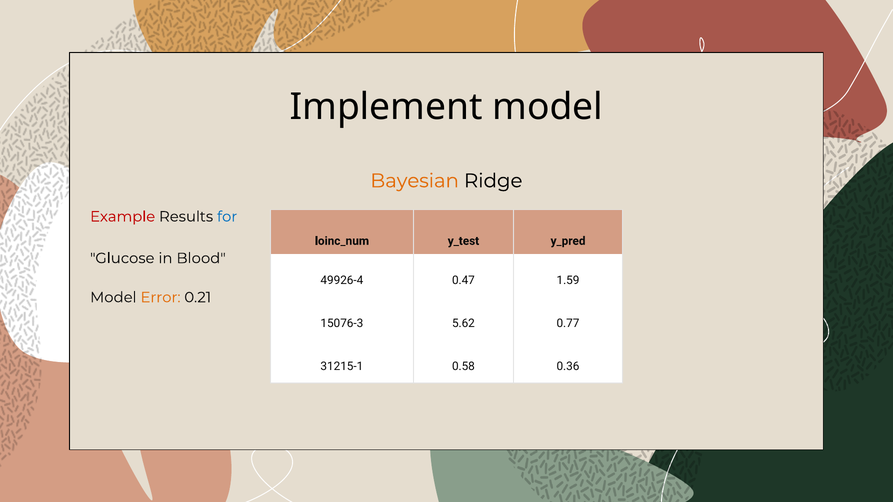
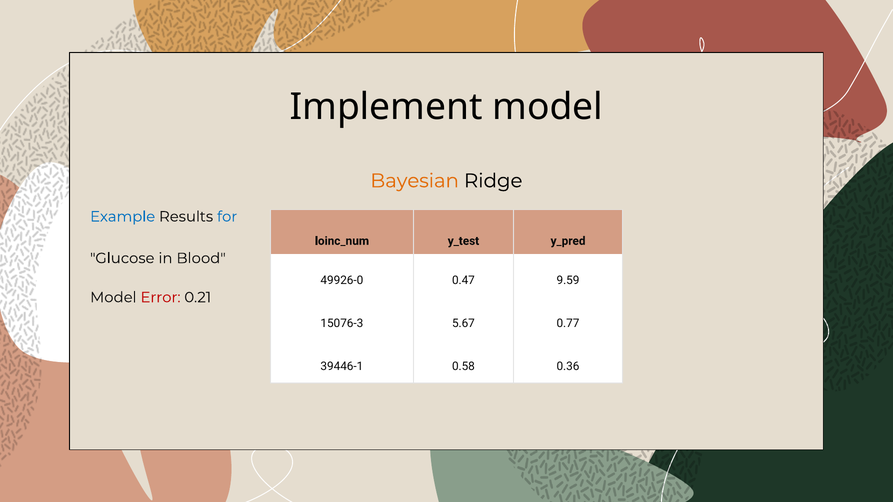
Example colour: red -> blue
49926-4: 49926-4 -> 49926-0
1.59: 1.59 -> 9.59
Error colour: orange -> red
5.62: 5.62 -> 5.67
31215-1: 31215-1 -> 39446-1
